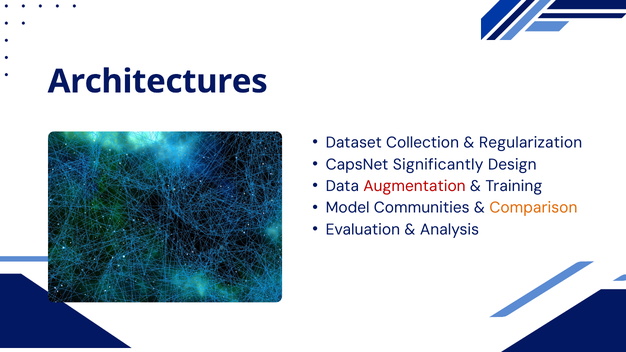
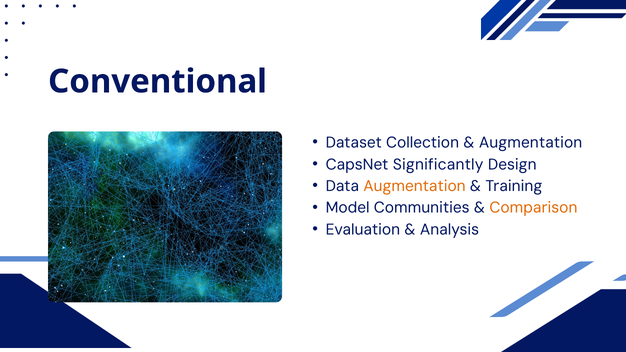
Architectures: Architectures -> Conventional
Regularization at (531, 143): Regularization -> Augmentation
Augmentation at (415, 186) colour: red -> orange
